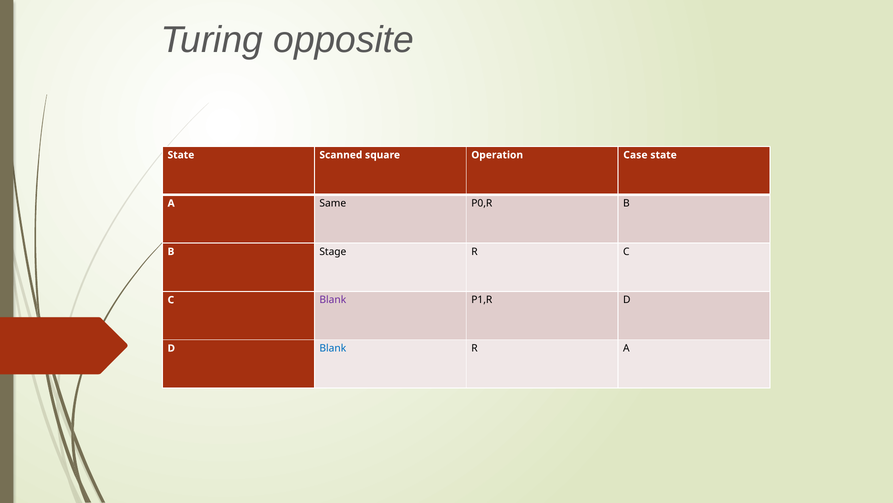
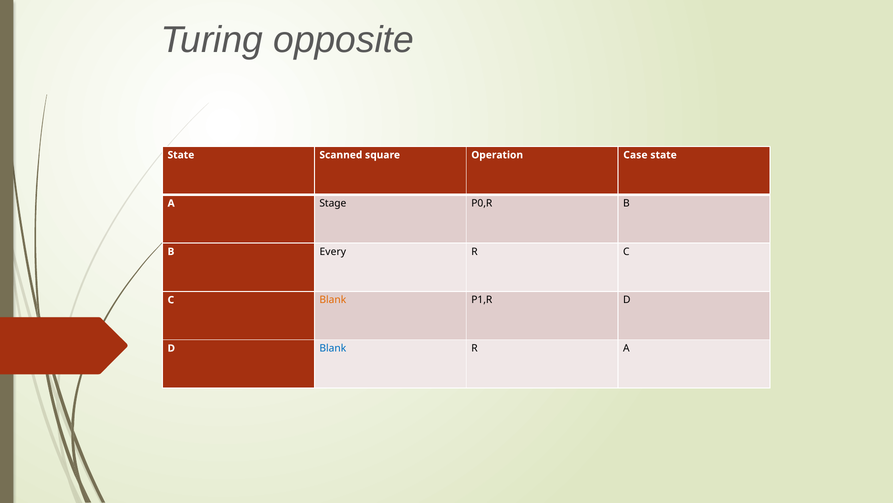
Same: Same -> Stage
Stage: Stage -> Every
Blank at (333, 300) colour: purple -> orange
